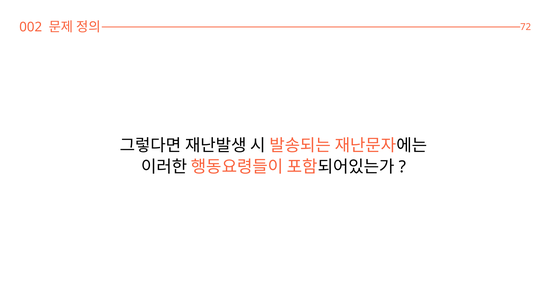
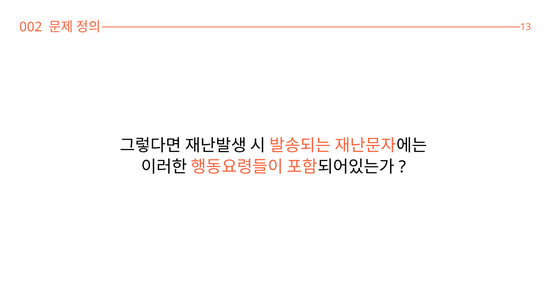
72: 72 -> 13
